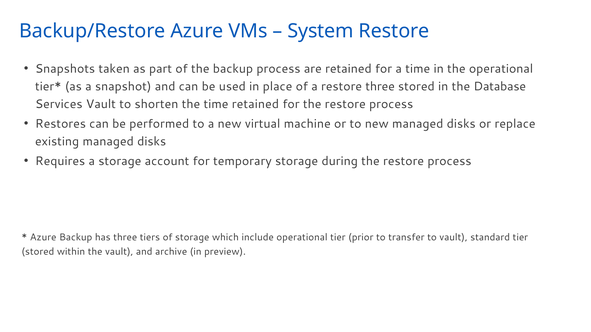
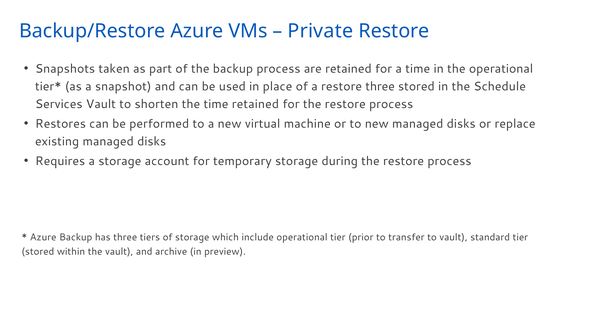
System: System -> Private
Database: Database -> Schedule
